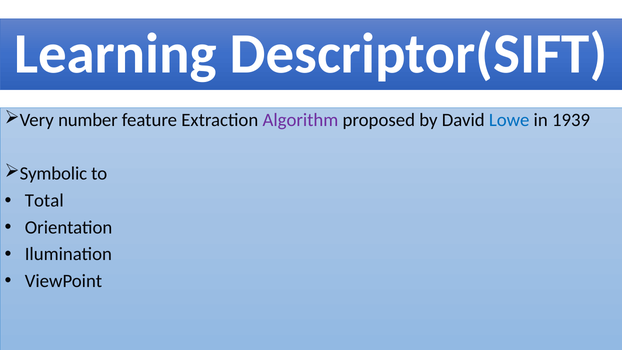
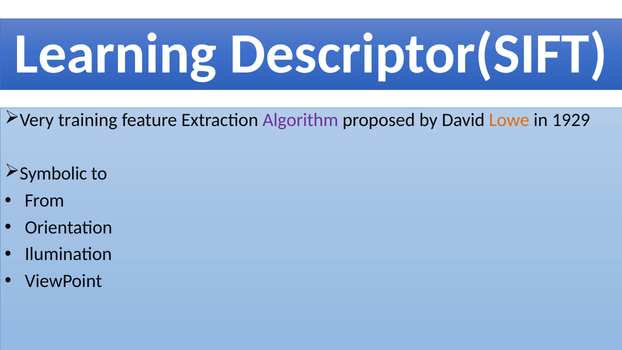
number: number -> training
Lowe colour: blue -> orange
1939: 1939 -> 1929
Total: Total -> From
